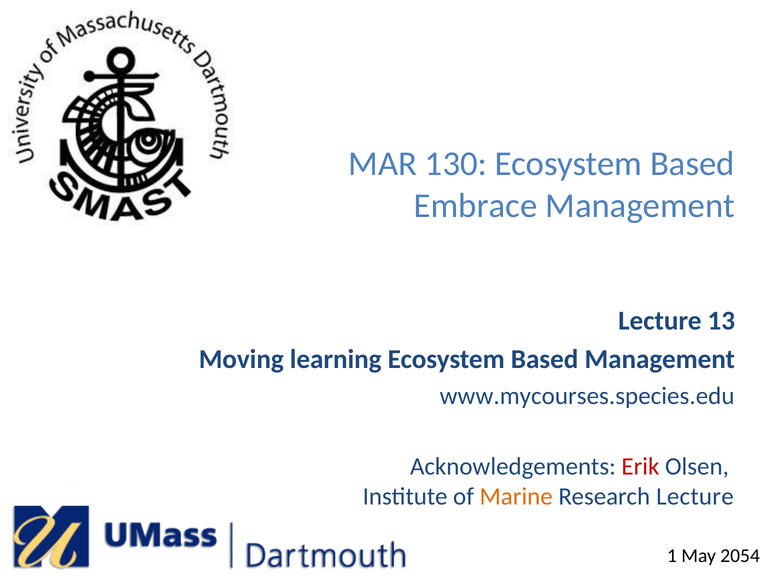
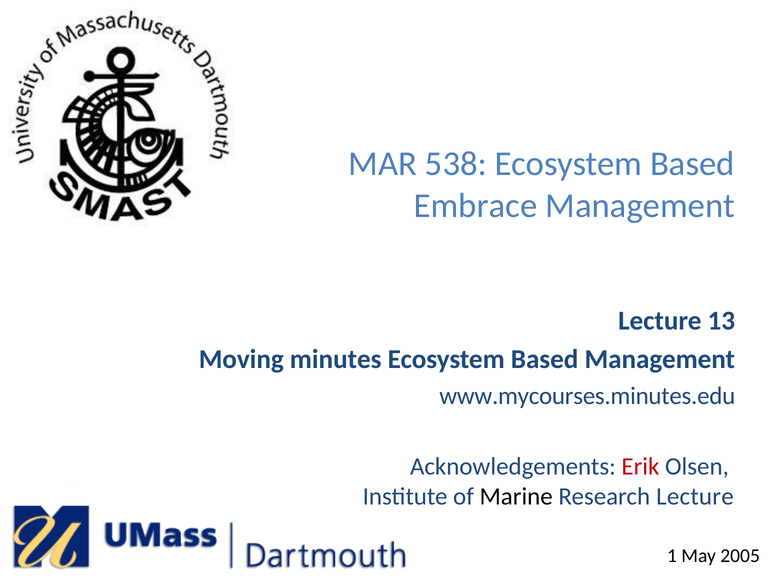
130: 130 -> 538
learning: learning -> minutes
www.mycourses.species.edu: www.mycourses.species.edu -> www.mycourses.minutes.edu
Marine colour: orange -> black
2054: 2054 -> 2005
